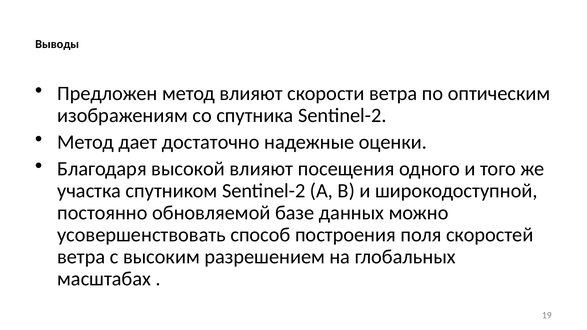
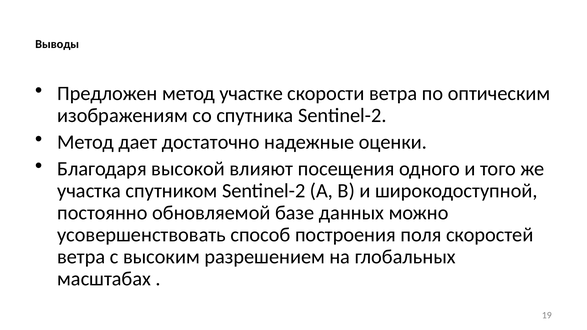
метод влияют: влияют -> участке
